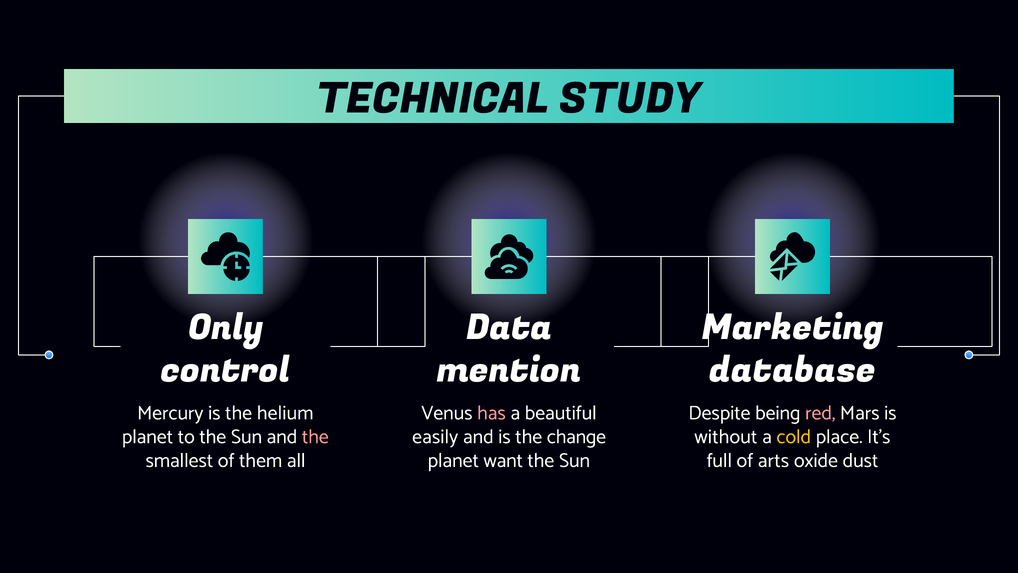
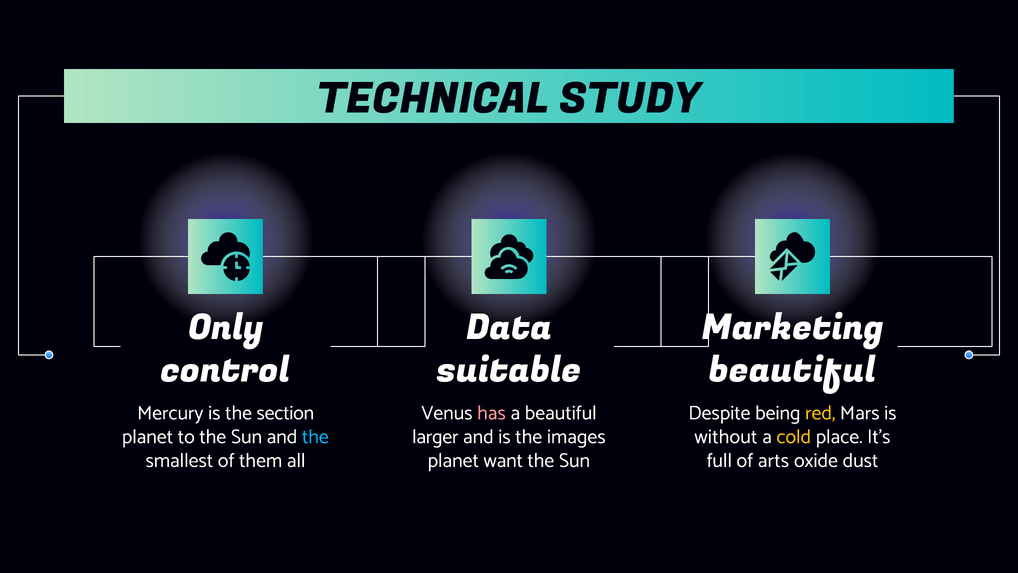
mention: mention -> suitable
database at (792, 370): database -> beautiful
helium: helium -> section
red colour: pink -> yellow
the at (315, 436) colour: pink -> light blue
easily: easily -> larger
change: change -> images
